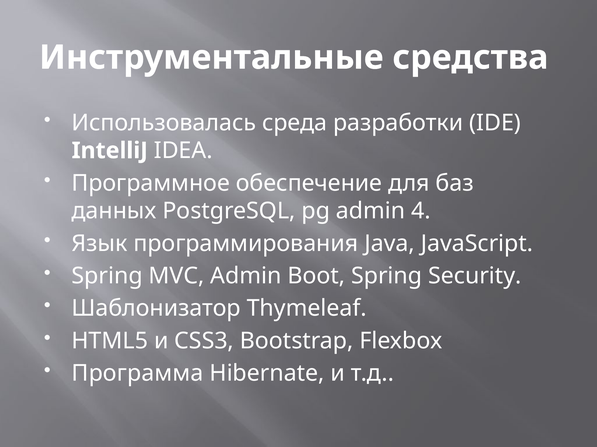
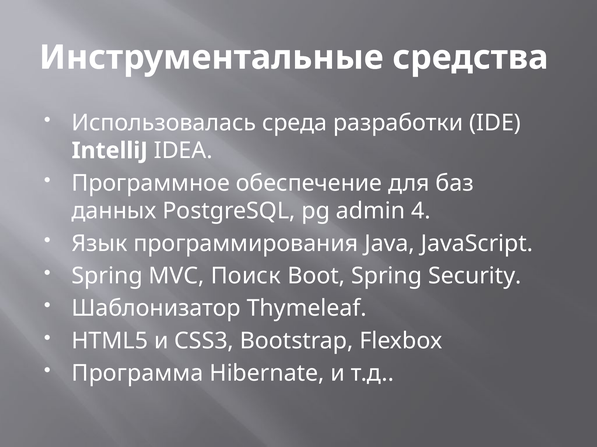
MVC Admin: Admin -> Поиск
